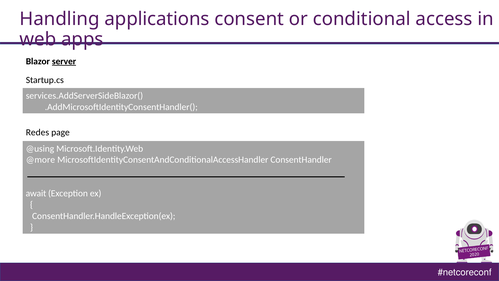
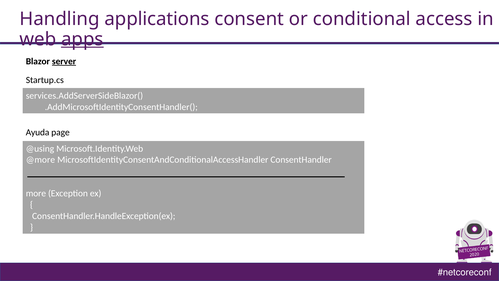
apps underline: none -> present
Redes: Redes -> Ayuda
await: await -> more
